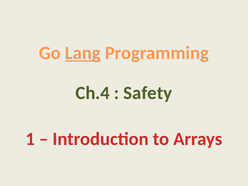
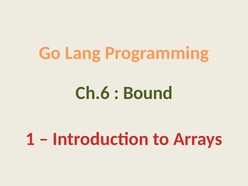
Lang underline: present -> none
Ch.4: Ch.4 -> Ch.6
Safety: Safety -> Bound
